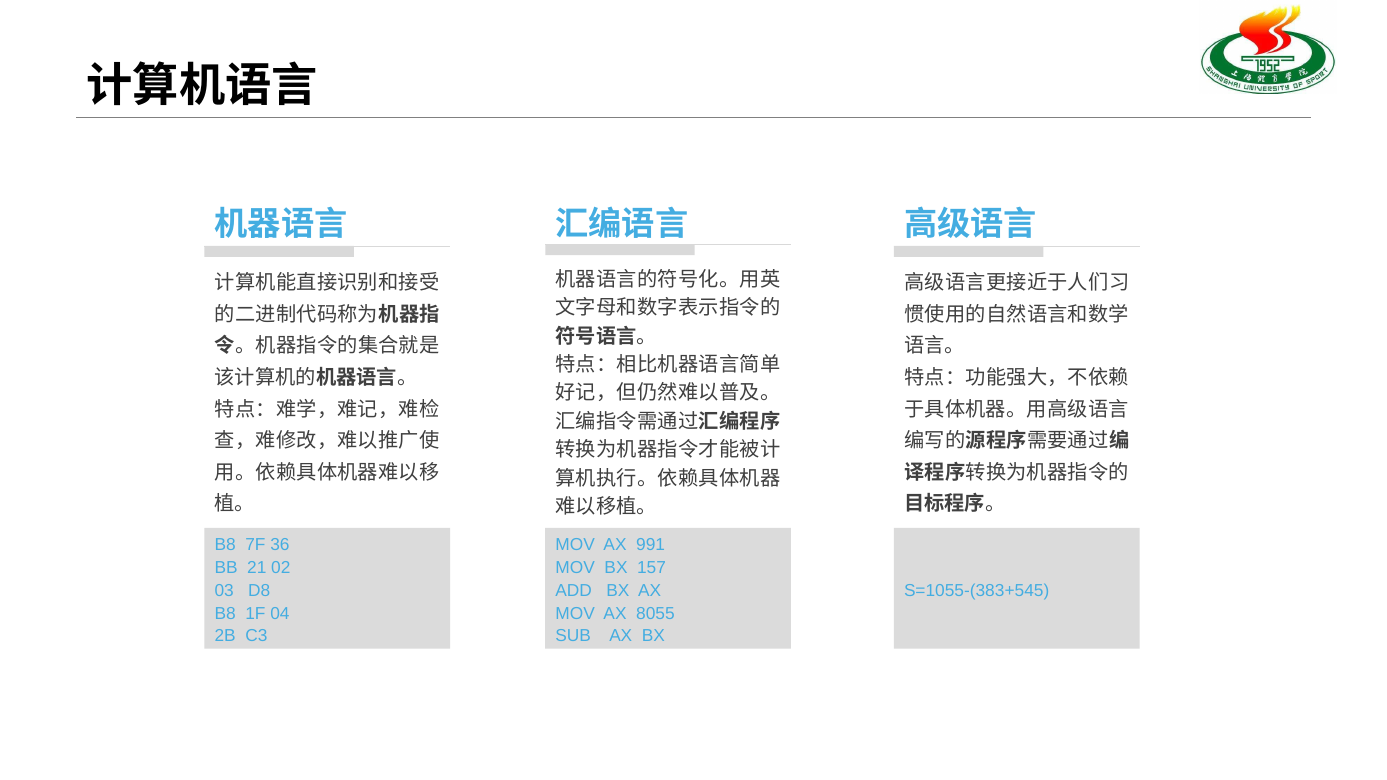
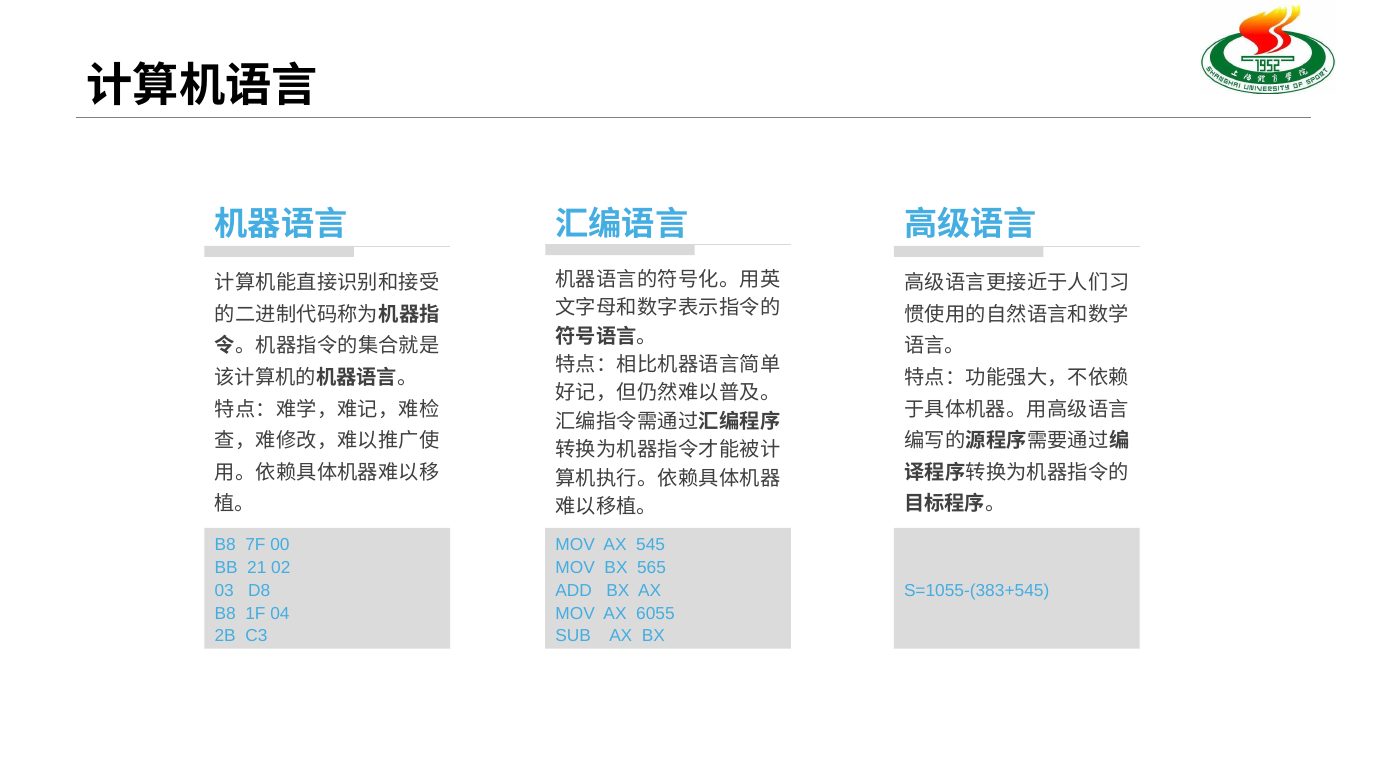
36: 36 -> 00
991: 991 -> 545
157: 157 -> 565
8055: 8055 -> 6055
